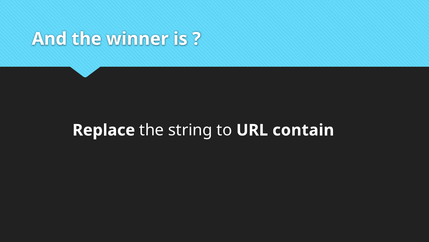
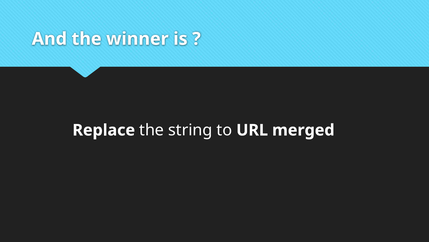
contain: contain -> merged
